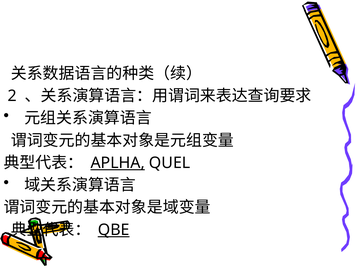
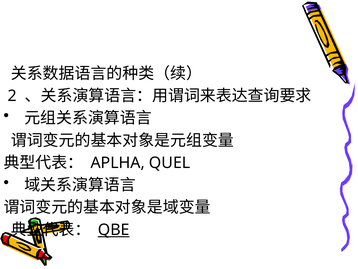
APLHA underline: present -> none
